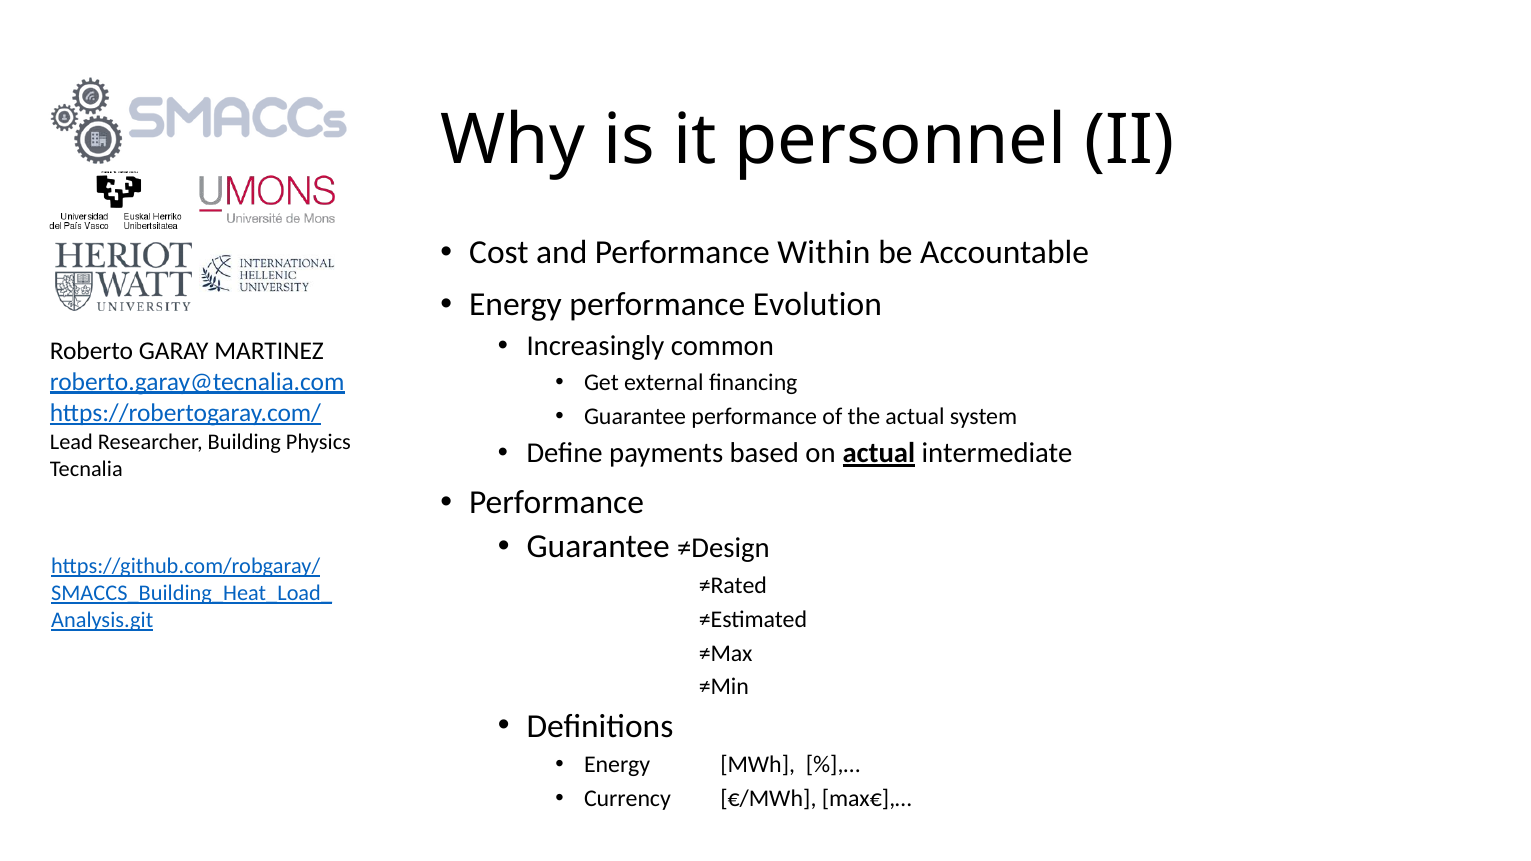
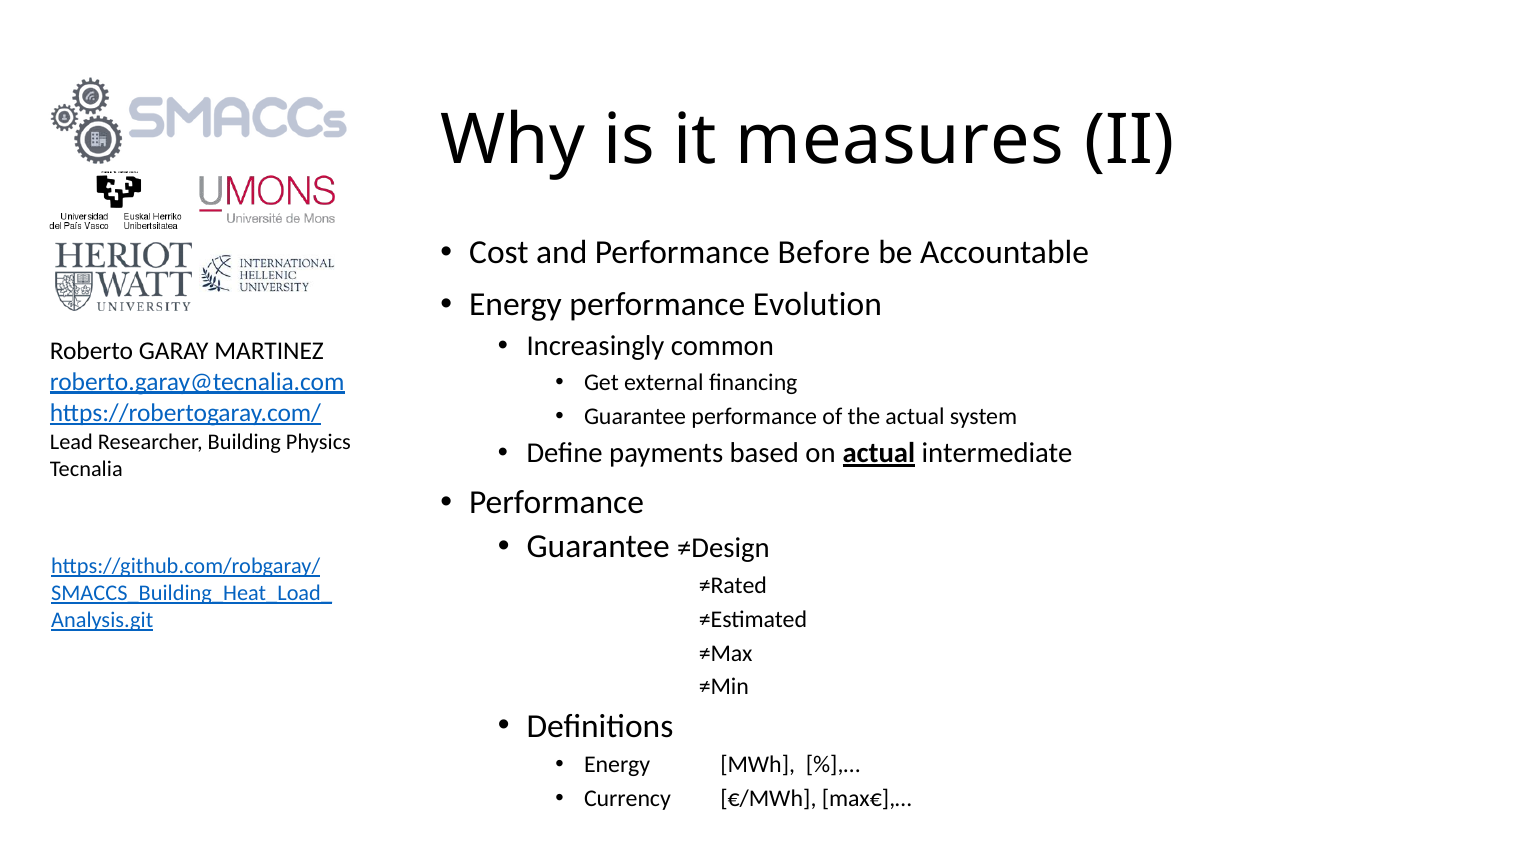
personnel: personnel -> measures
Within: Within -> Before
